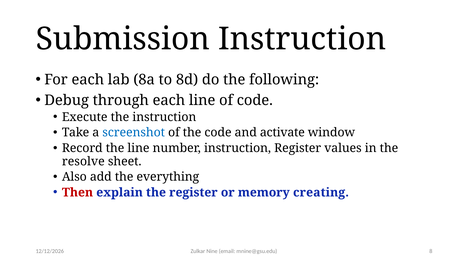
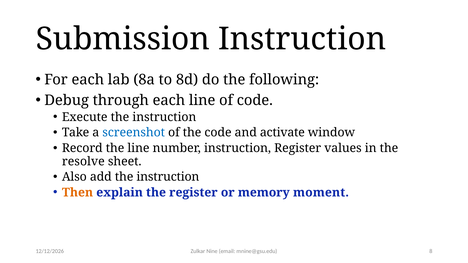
add the everything: everything -> instruction
Then colour: red -> orange
creating: creating -> moment
